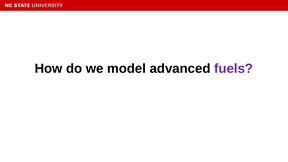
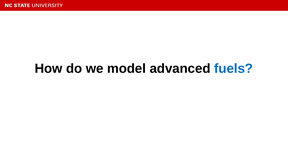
fuels colour: purple -> blue
